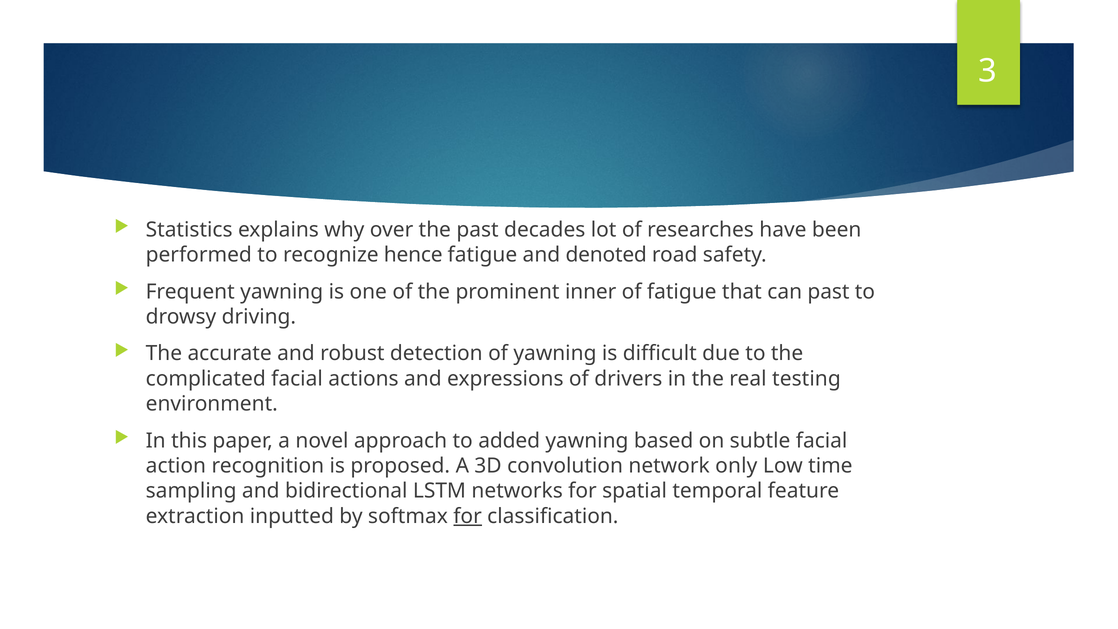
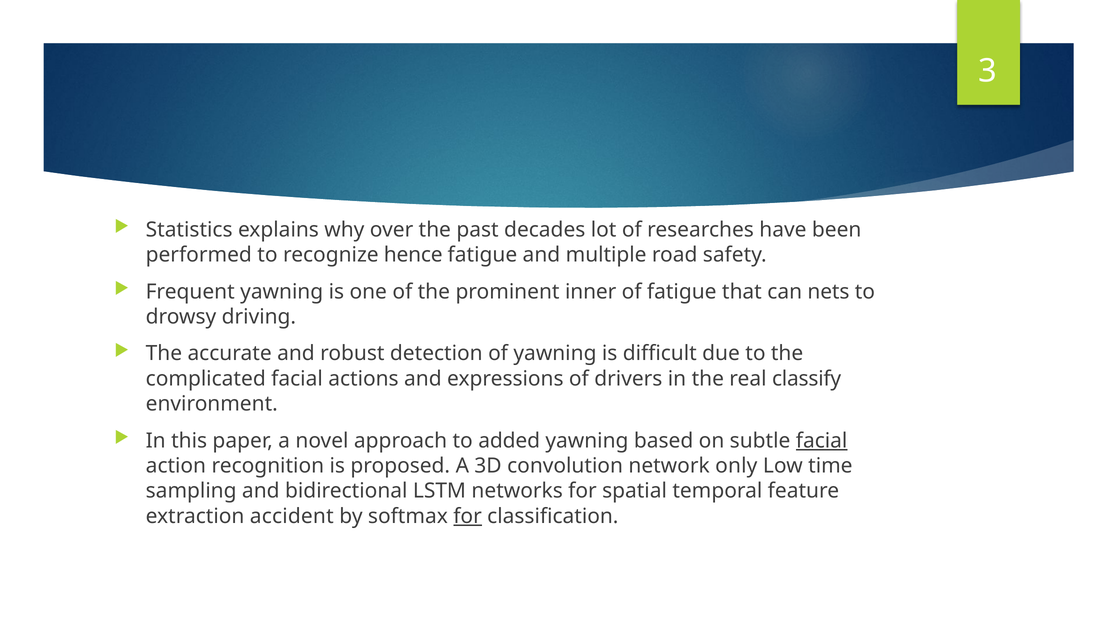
denoted: denoted -> multiple
can past: past -> nets
testing: testing -> classify
facial at (822, 441) underline: none -> present
inputted: inputted -> accident
